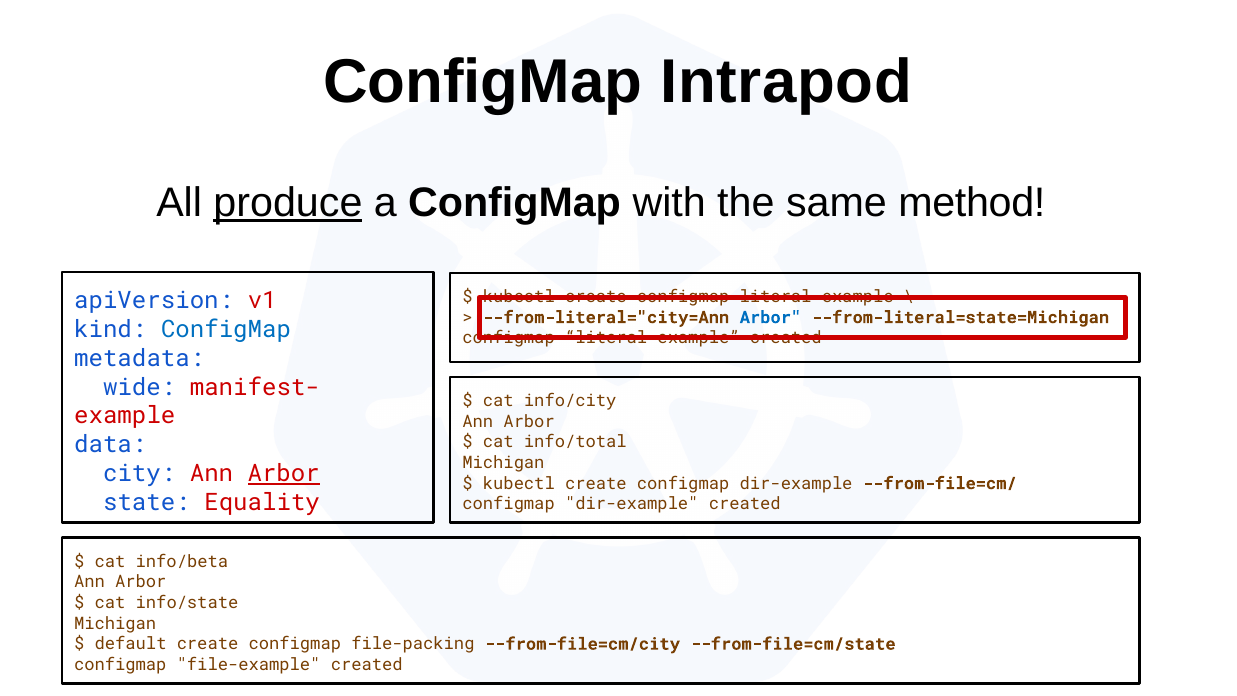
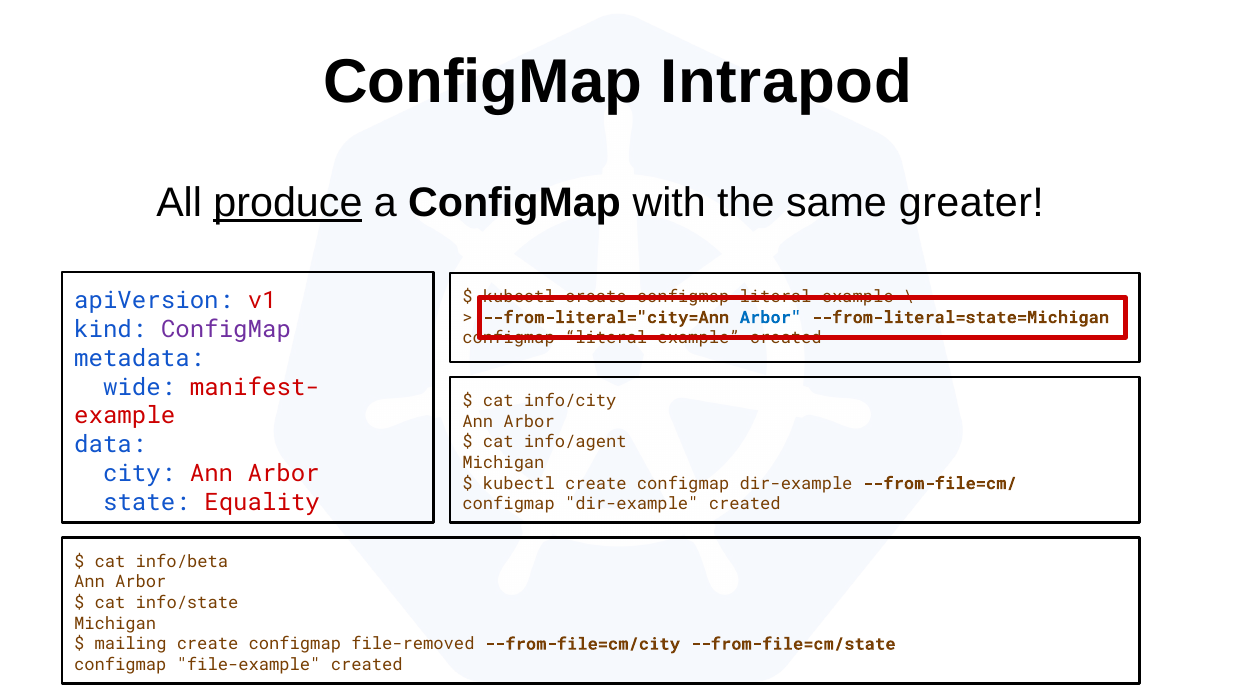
method: method -> greater
ConfigMap at (226, 329) colour: blue -> purple
info/total: info/total -> info/agent
Arbor at (284, 474) underline: present -> none
default: default -> mailing
file-packing: file-packing -> file-removed
